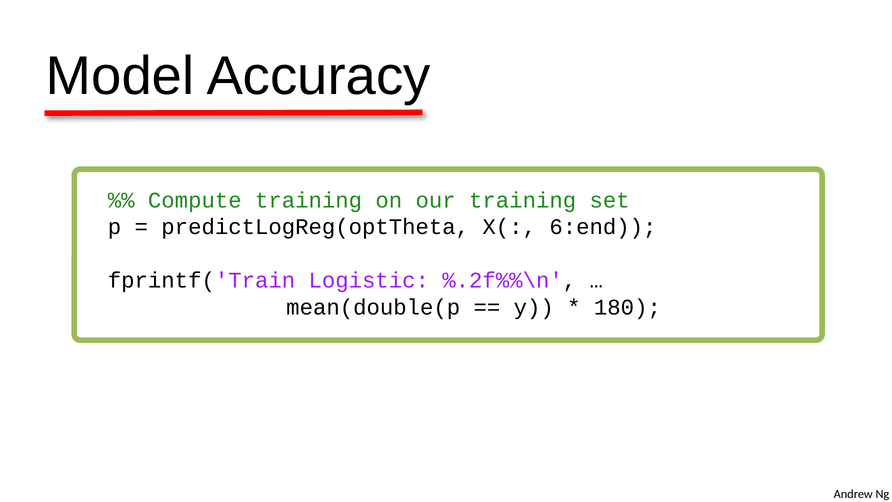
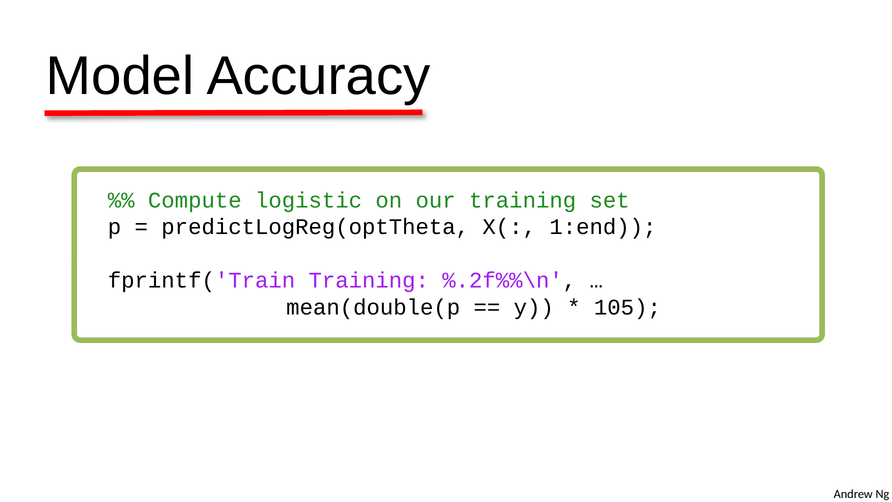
Compute training: training -> logistic
6:end: 6:end -> 1:end
fprintf('Train Logistic: Logistic -> Training
180: 180 -> 105
